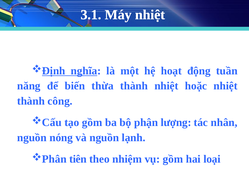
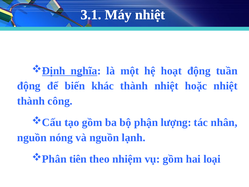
năng at (29, 86): năng -> động
thừa: thừa -> khác
